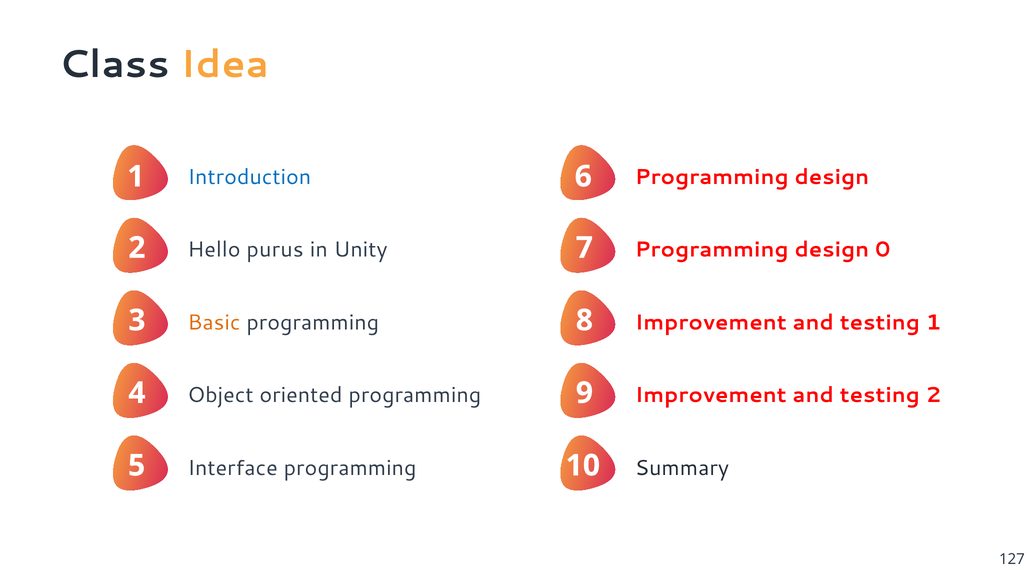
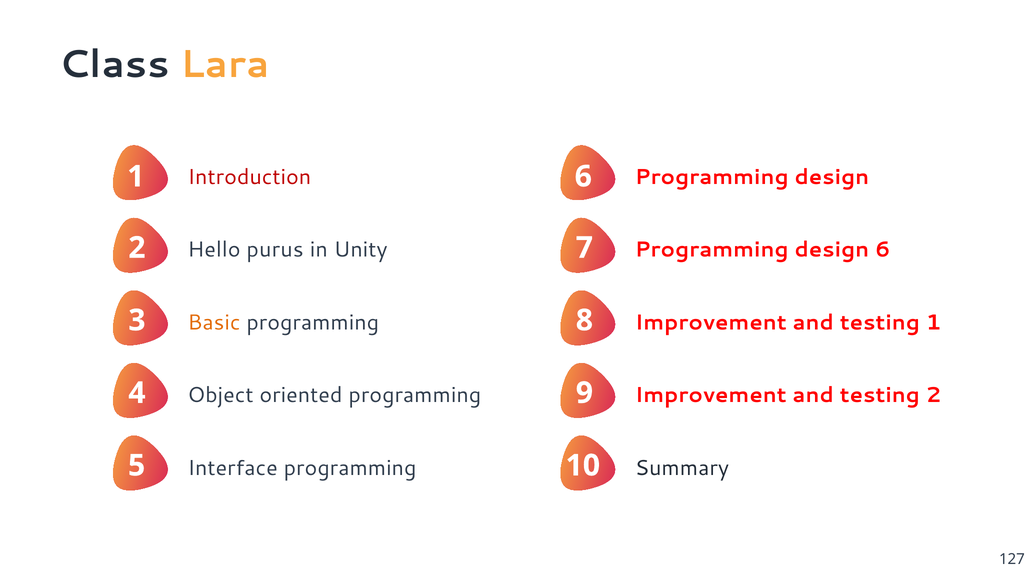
Idea: Idea -> Lara
Introduction colour: blue -> red
design 0: 0 -> 6
